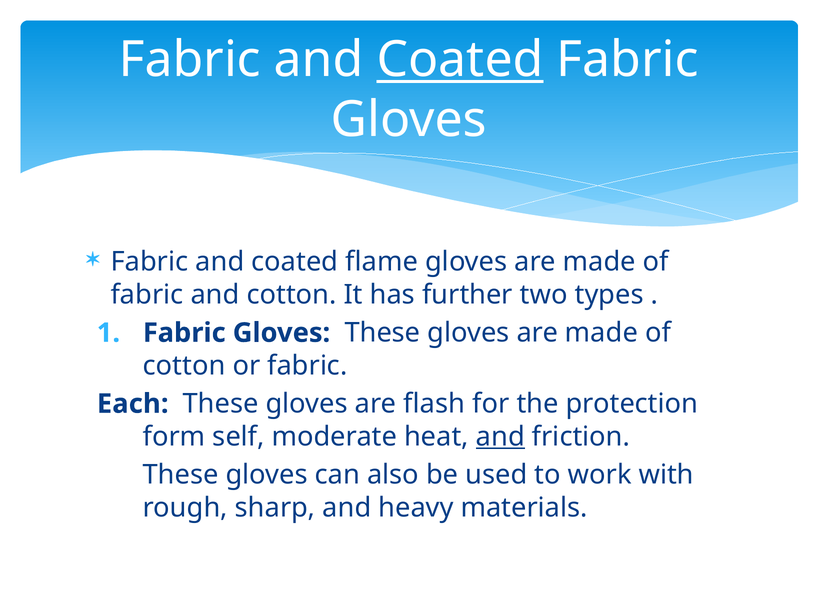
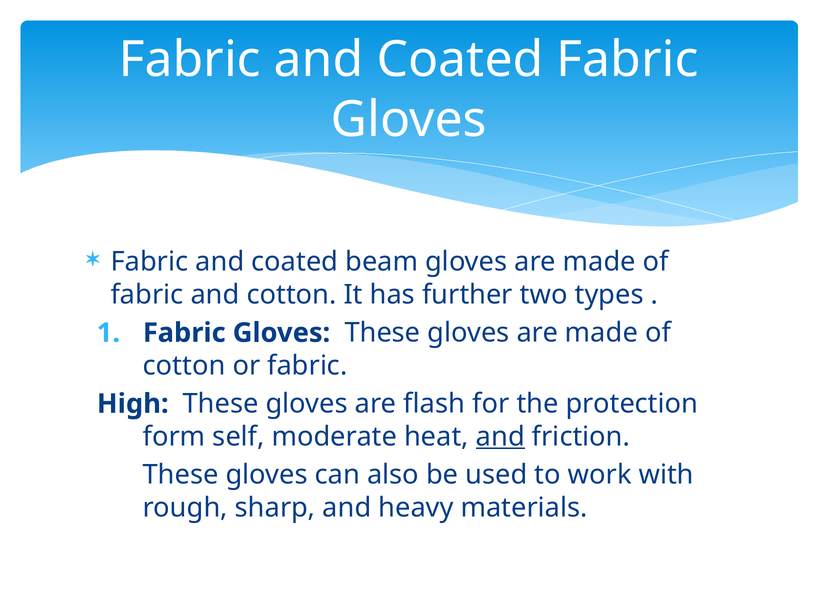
Coated at (460, 60) underline: present -> none
flame: flame -> beam
Each: Each -> High
